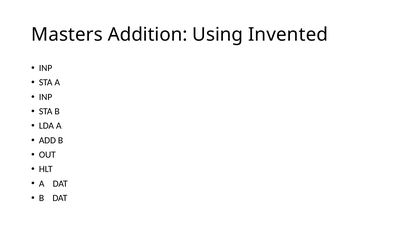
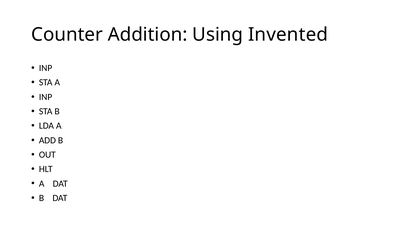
Masters: Masters -> Counter
